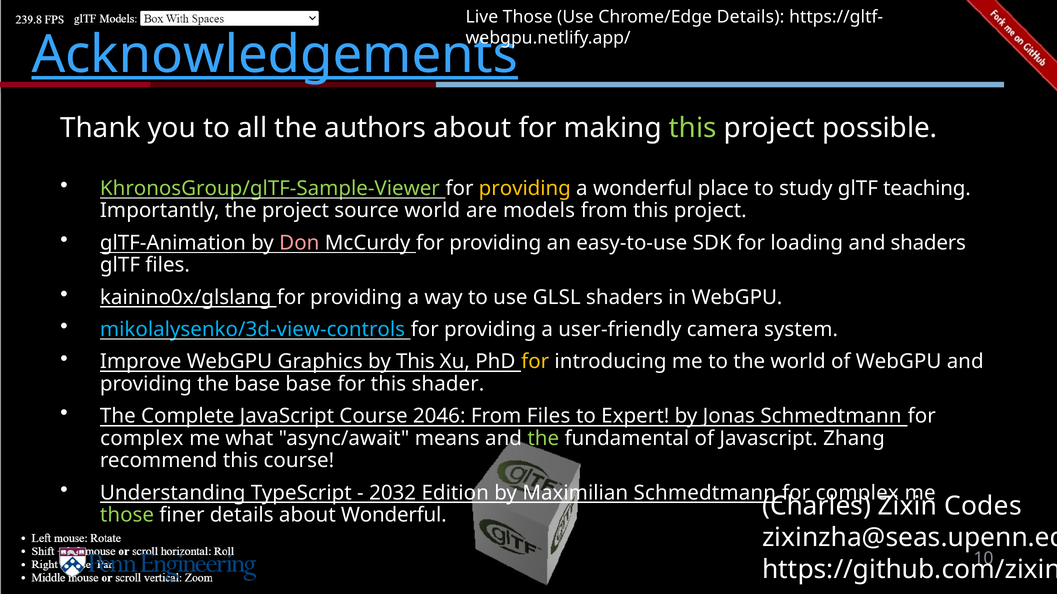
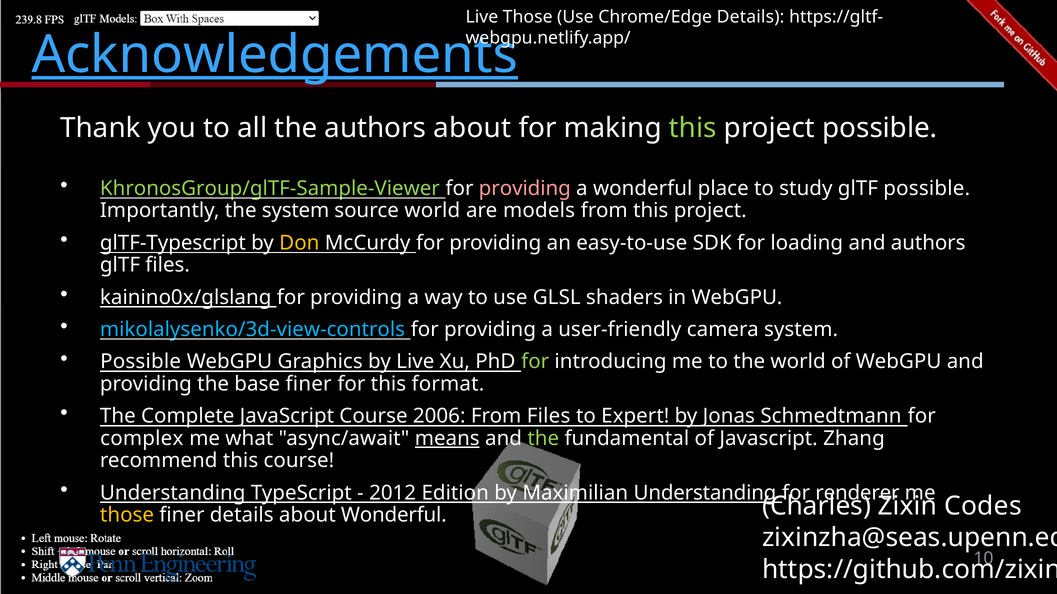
providing at (525, 189) colour: yellow -> pink
glTF teaching: teaching -> possible
the project: project -> system
glTF-Animation: glTF-Animation -> glTF-Typescript
Don colour: pink -> yellow
and shaders: shaders -> authors
Improve at (141, 362): Improve -> Possible
by This: This -> Live
for at (535, 362) colour: yellow -> light green
base base: base -> finer
shader: shader -> format
2046: 2046 -> 2006
means underline: none -> present
2032: 2032 -> 2012
Maximilian Schmedtmann: Schmedtmann -> Understanding
complex at (857, 493): complex -> renderer
those at (127, 515) colour: light green -> yellow
